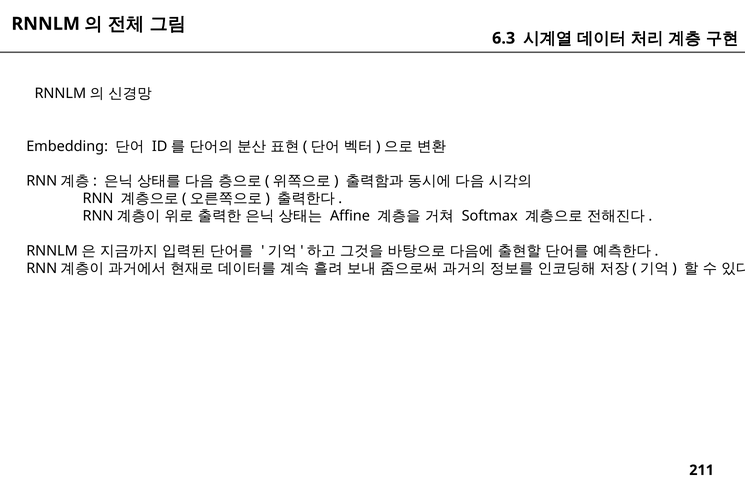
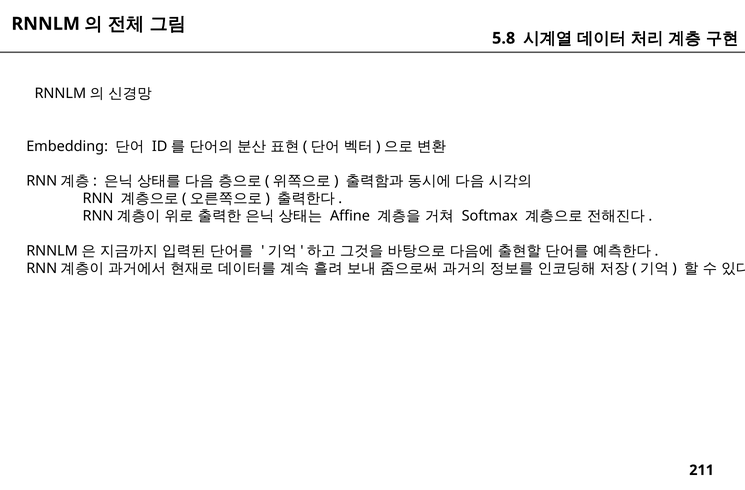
6.3: 6.3 -> 5.8
